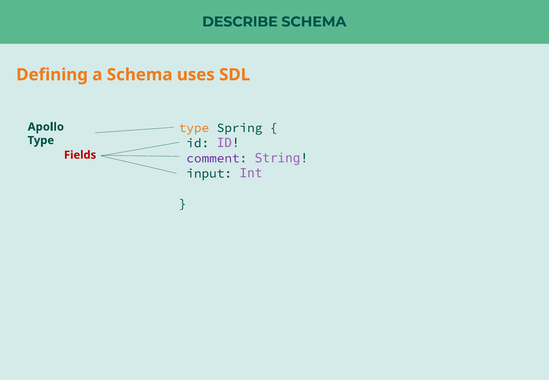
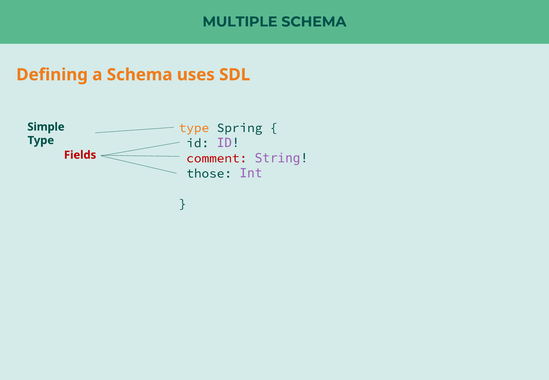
DESCRIBE: DESCRIBE -> MULTIPLE
Apollo: Apollo -> Simple
comment colour: purple -> red
input: input -> those
